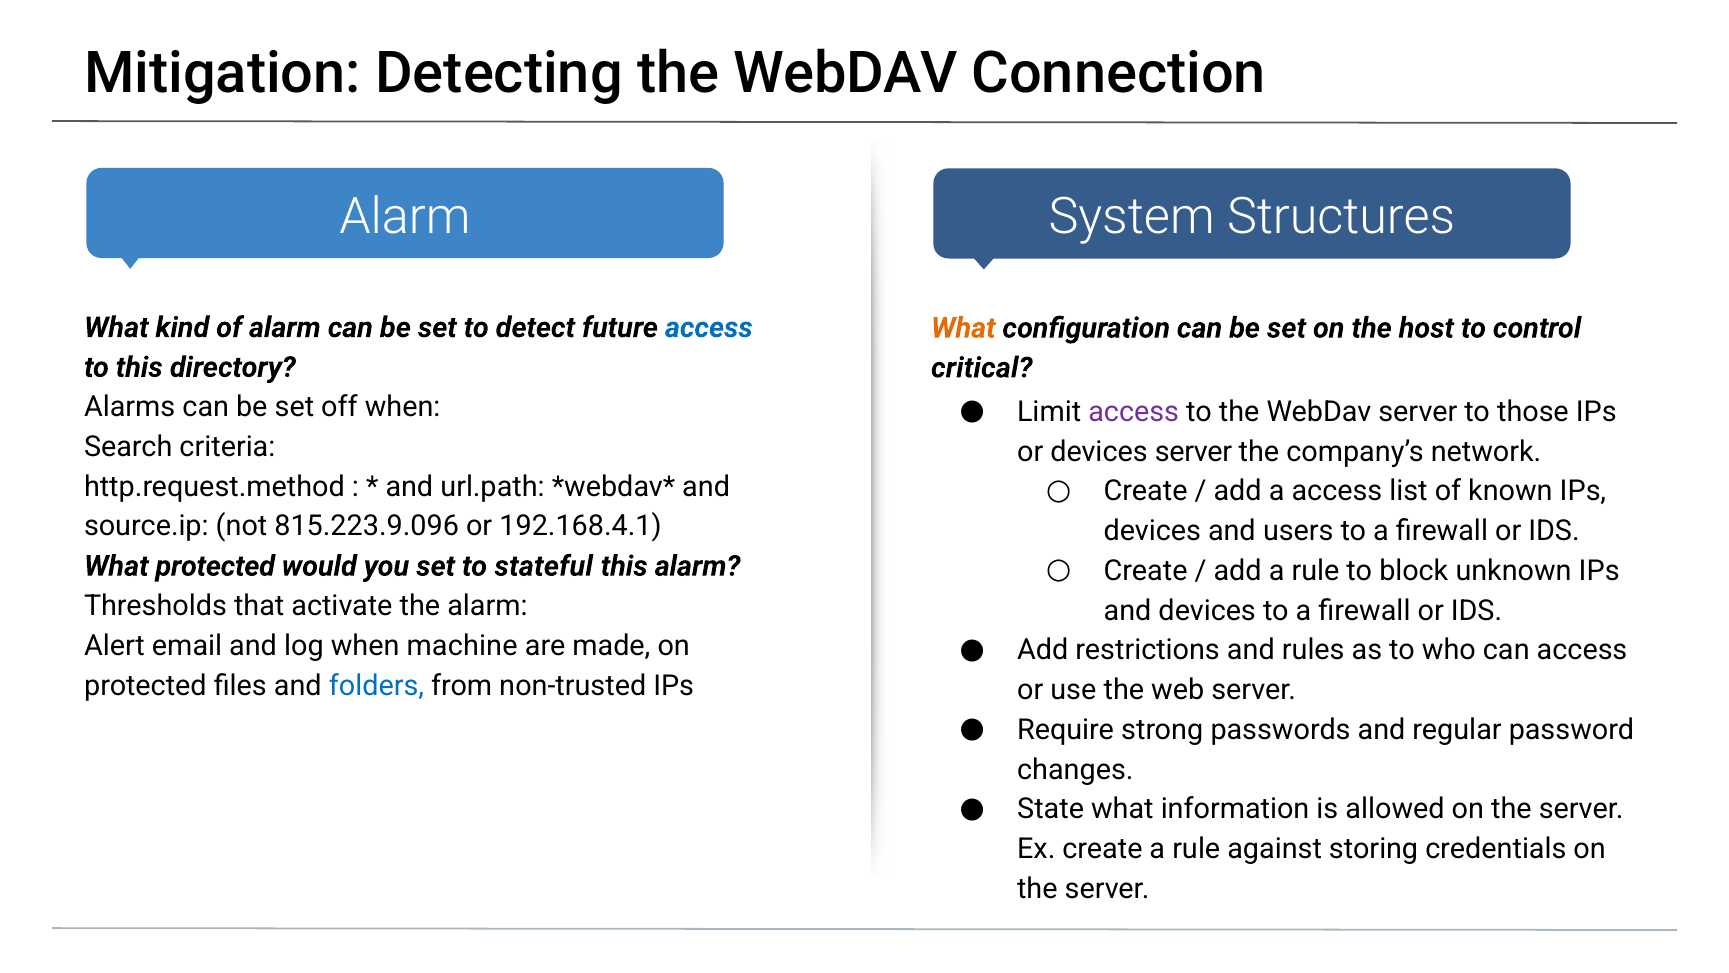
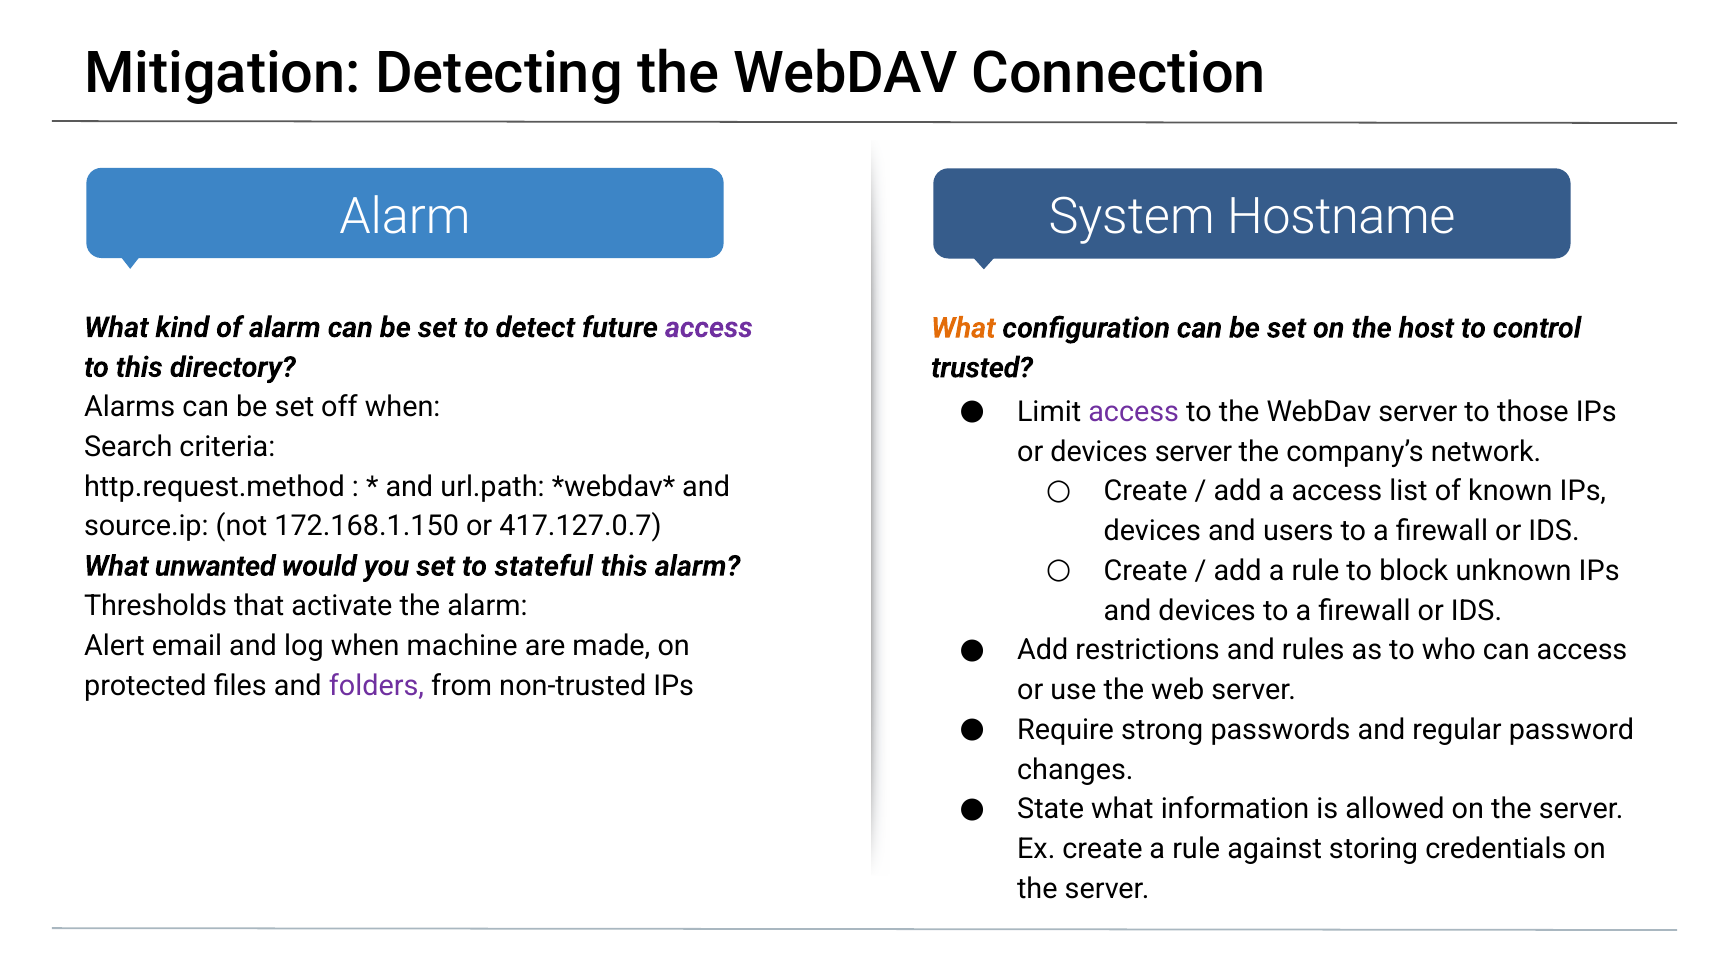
Structures: Structures -> Hostname
access at (709, 327) colour: blue -> purple
critical: critical -> trusted
815.223.9.096: 815.223.9.096 -> 172.168.1.150
192.168.4.1: 192.168.4.1 -> 417.127.0.7
What protected: protected -> unwanted
folders colour: blue -> purple
